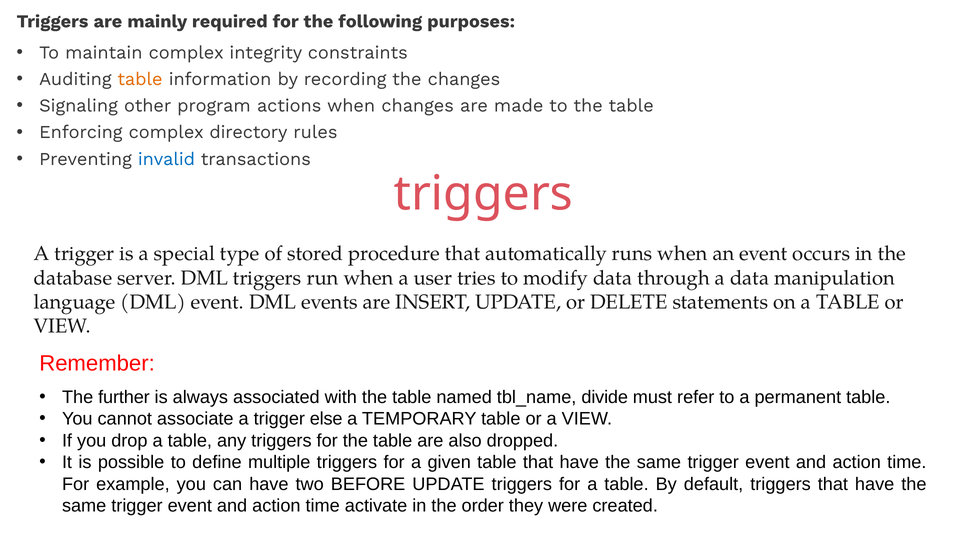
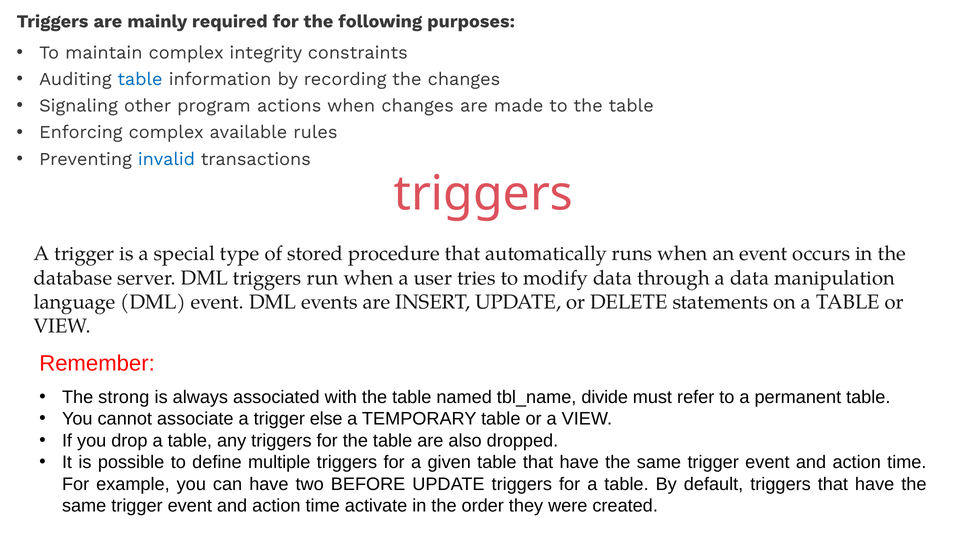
table at (140, 79) colour: orange -> blue
directory: directory -> available
further: further -> strong
